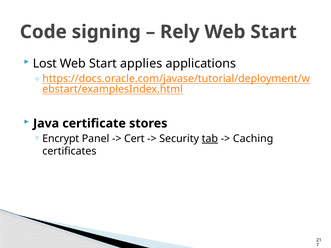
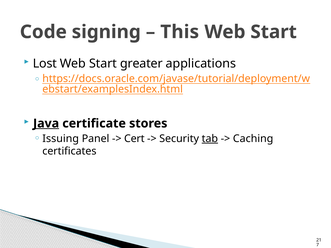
Rely: Rely -> This
applies: applies -> greater
Java underline: none -> present
Encrypt: Encrypt -> Issuing
